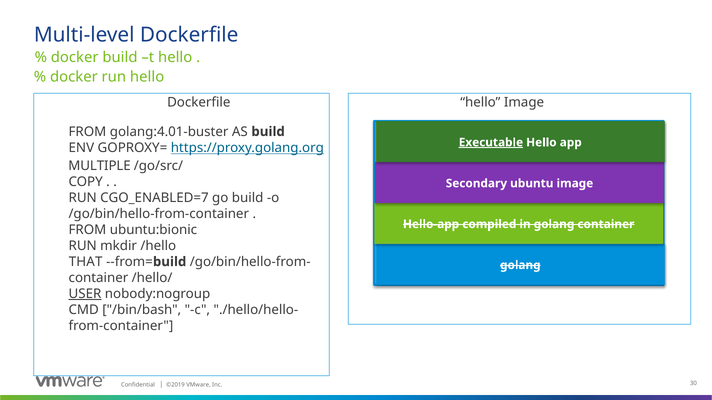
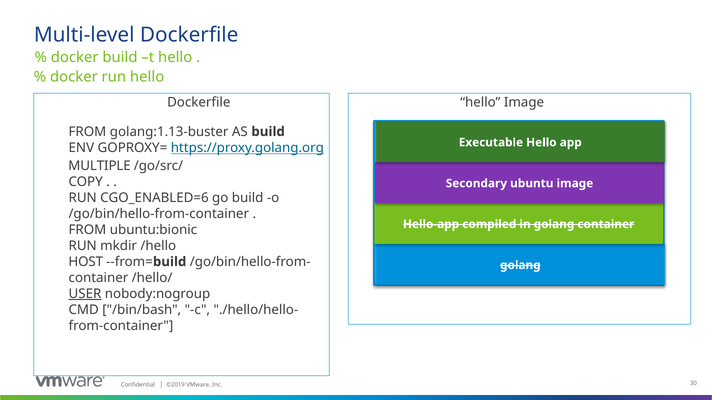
golang:4.01-buster: golang:4.01-buster -> golang:1.13-buster
Executable underline: present -> none
CGO_ENABLED=7: CGO_ENABLED=7 -> CGO_ENABLED=6
THAT: THAT -> HOST
